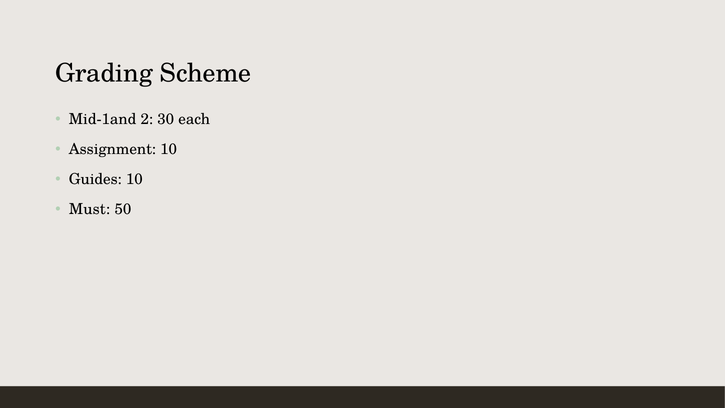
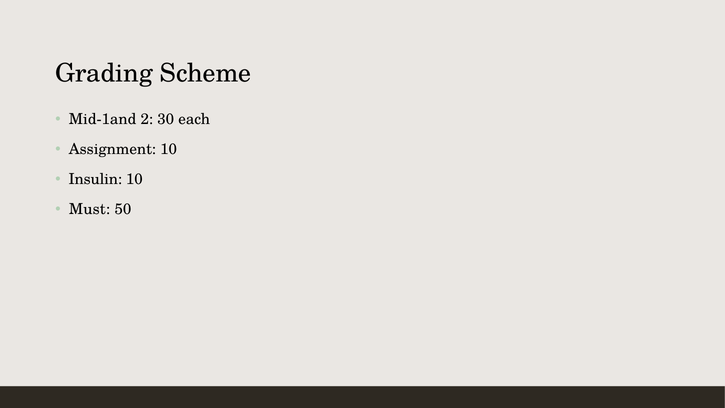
Guides: Guides -> Insulin
